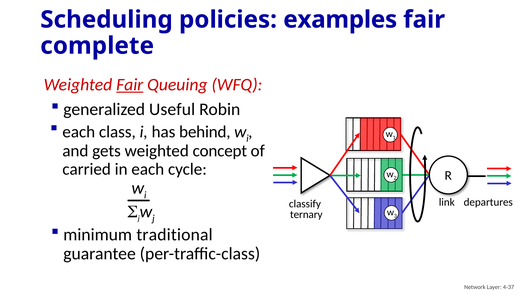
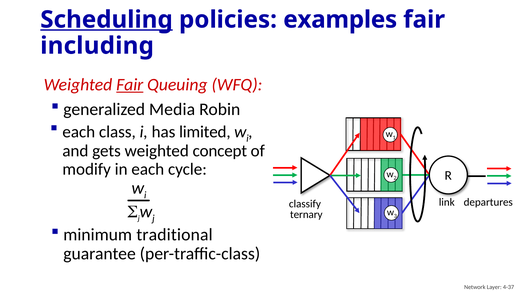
Scheduling underline: none -> present
complete: complete -> including
Useful: Useful -> Media
behind: behind -> limited
carried: carried -> modify
